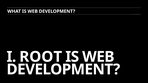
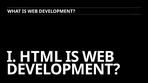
ROOT: ROOT -> HTML
